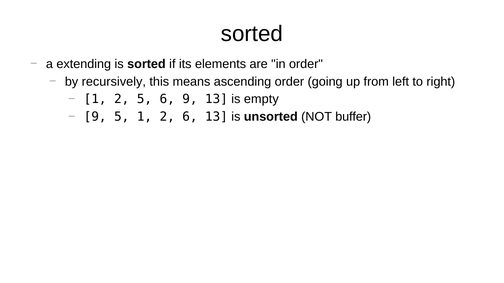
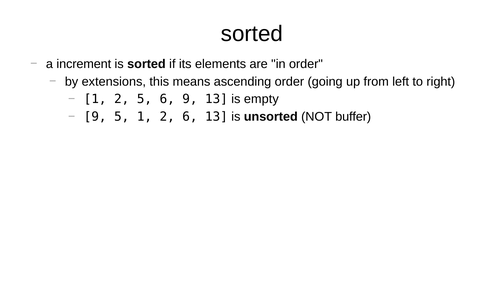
extending: extending -> increment
recursively: recursively -> extensions
